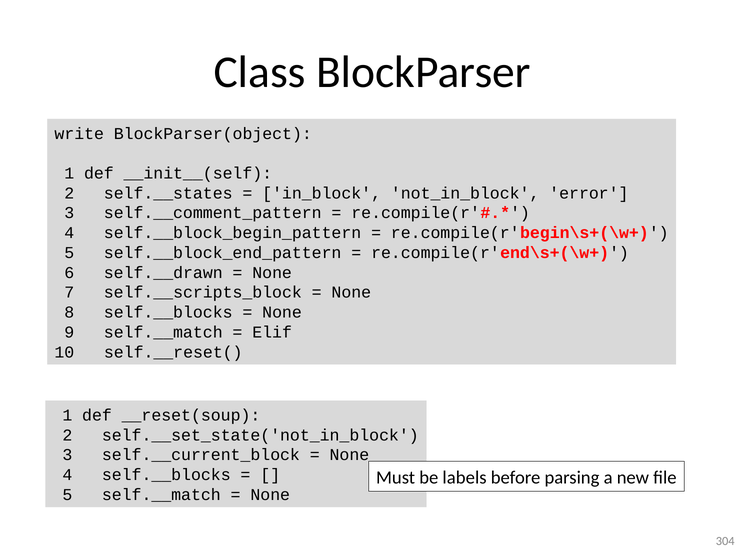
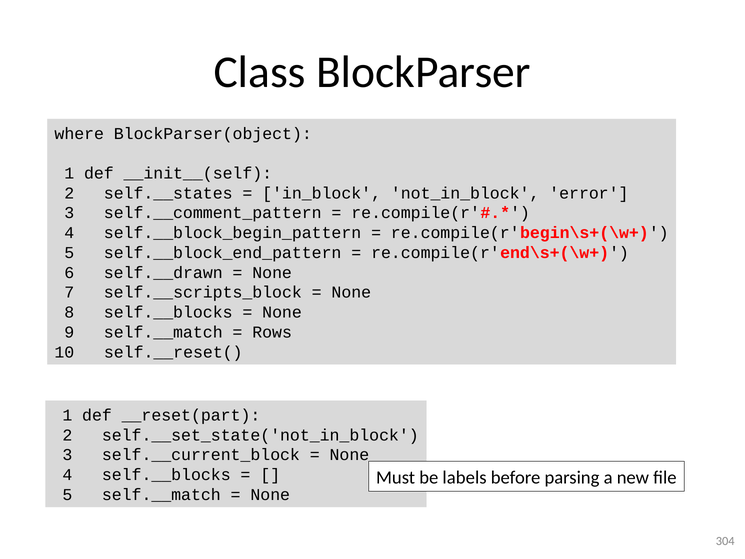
write: write -> where
Elif: Elif -> Rows
__reset(soup: __reset(soup -> __reset(part
